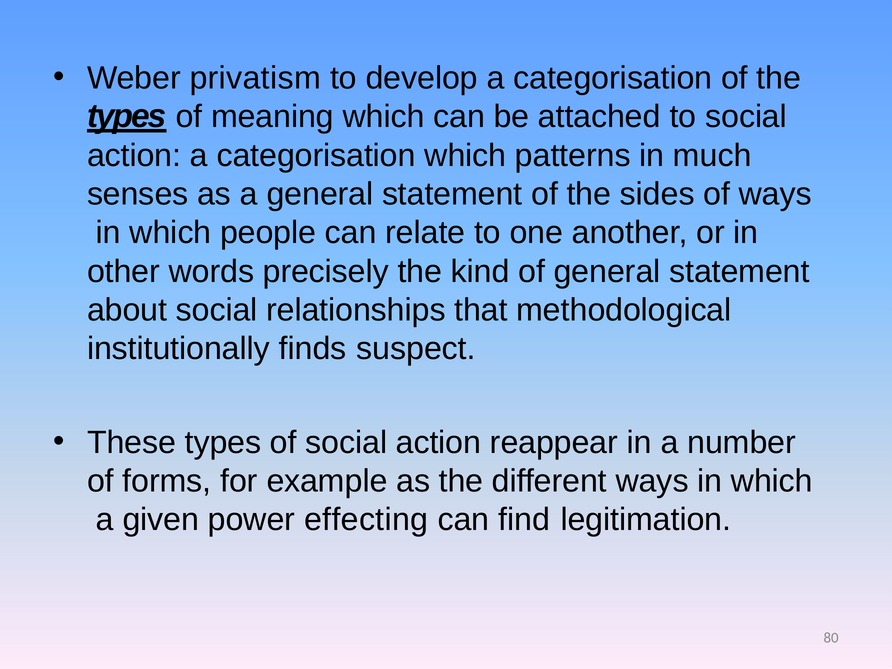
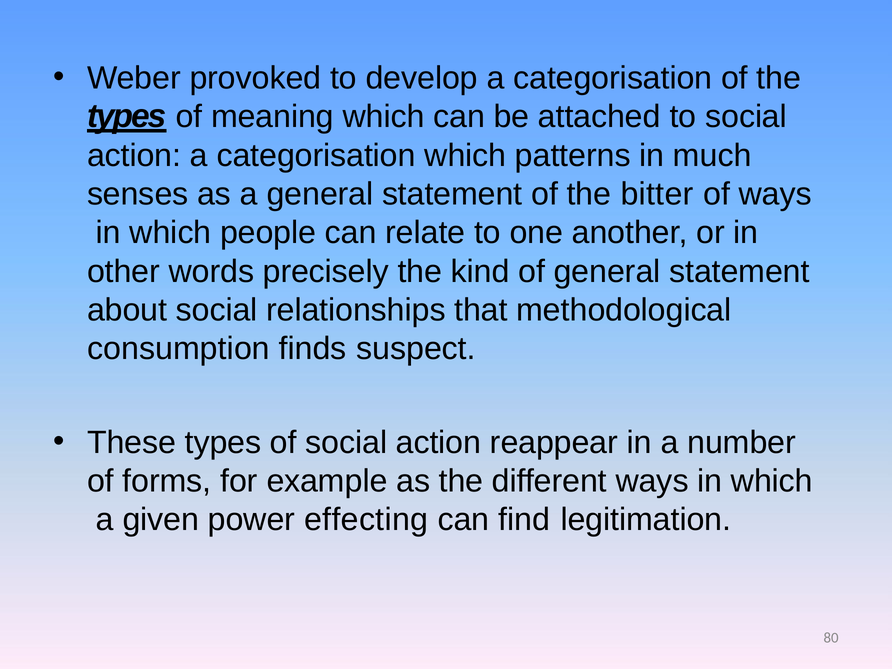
privatism: privatism -> provoked
sides: sides -> bitter
institutionally: institutionally -> consumption
